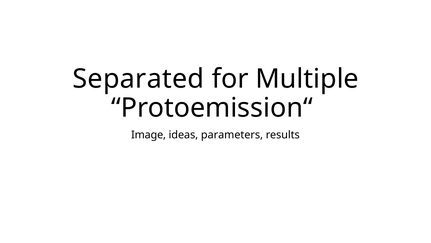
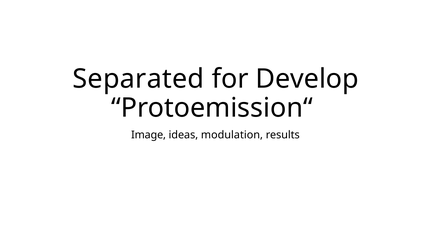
Multiple: Multiple -> Develop
parameters: parameters -> modulation
